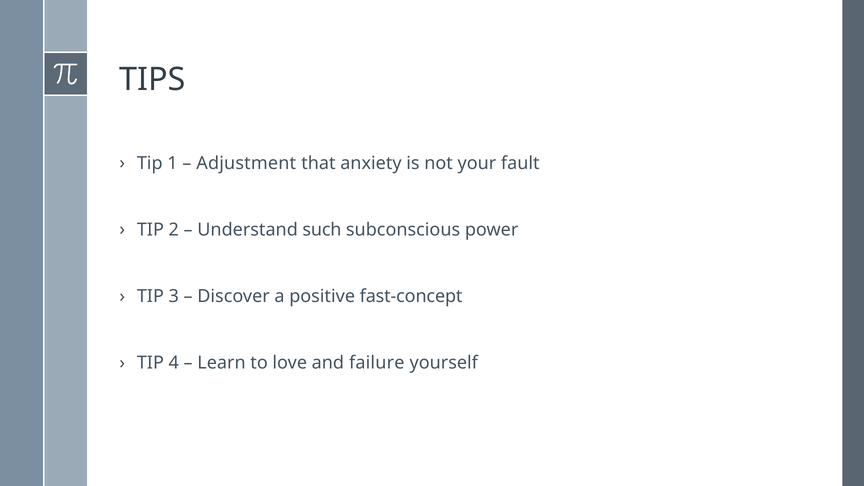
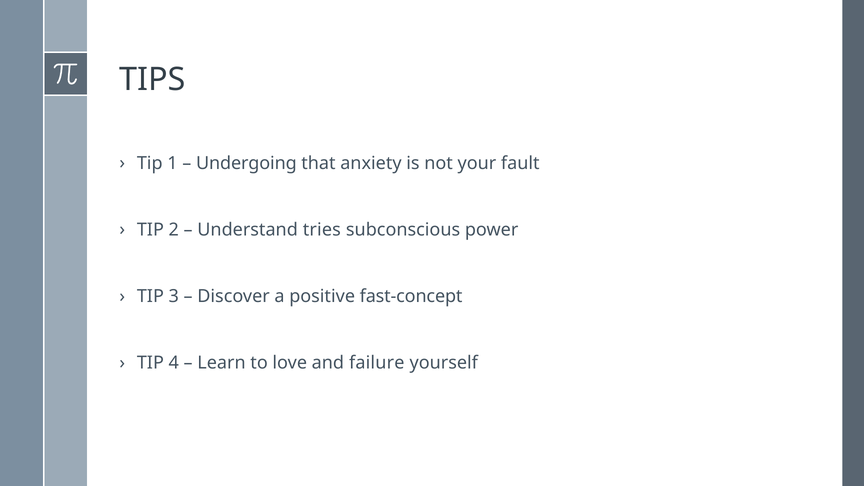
Adjustment: Adjustment -> Undergoing
such: such -> tries
